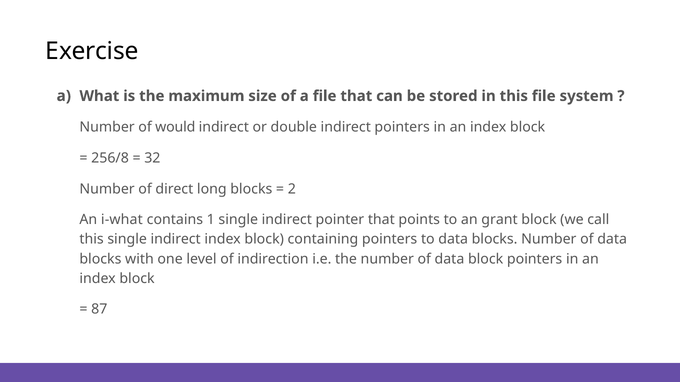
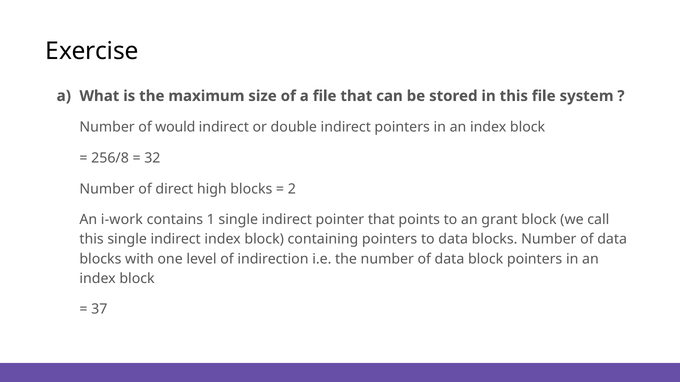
long: long -> high
i-what: i-what -> i-work
87: 87 -> 37
